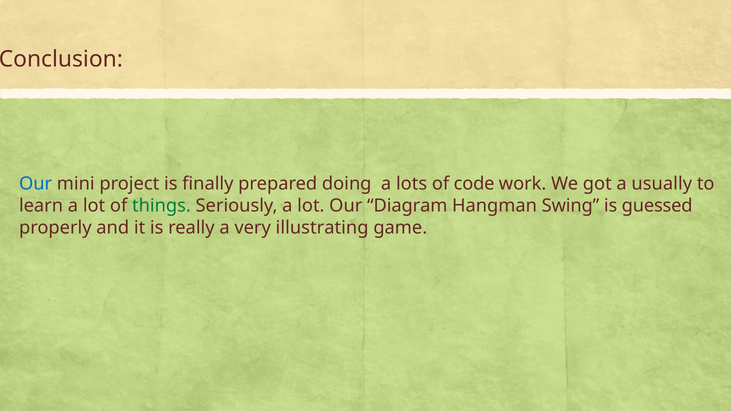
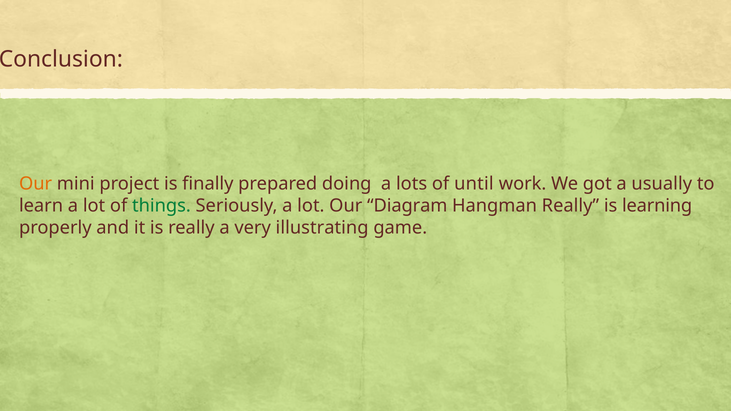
Our at (36, 184) colour: blue -> orange
code: code -> until
Hangman Swing: Swing -> Really
guessed: guessed -> learning
